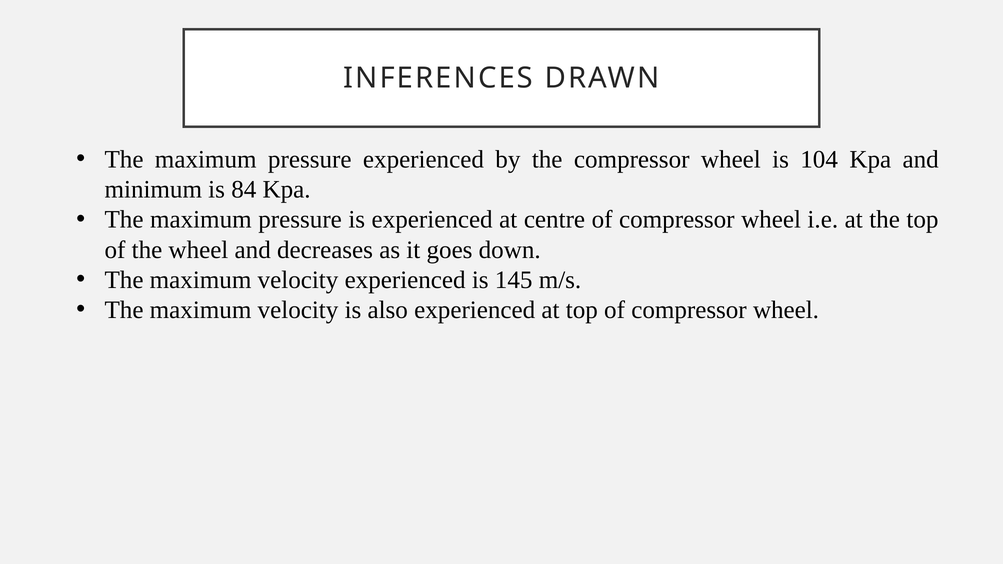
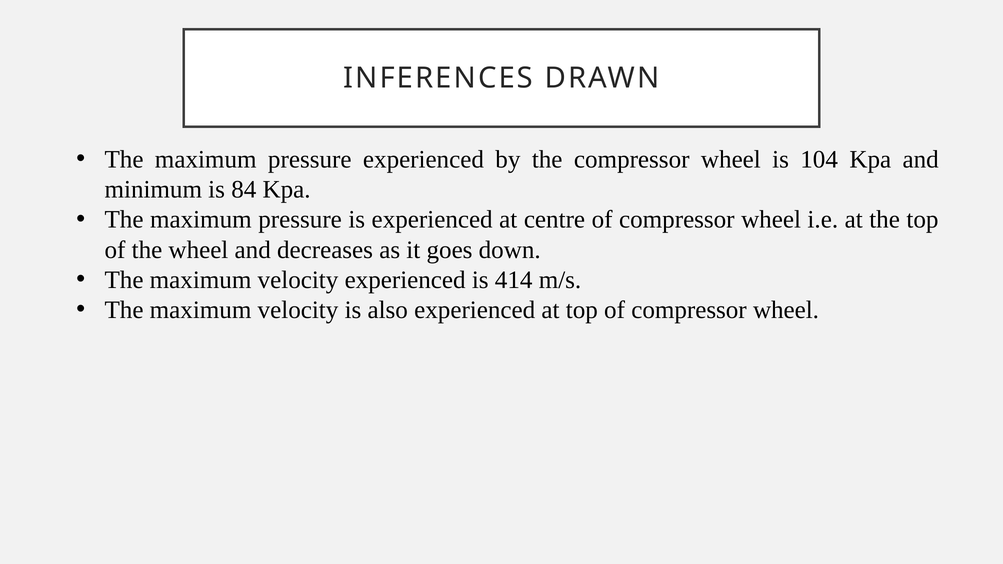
145: 145 -> 414
